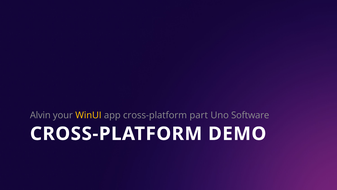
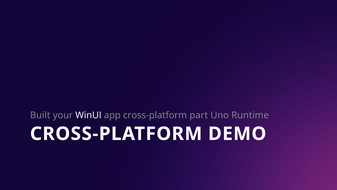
Alvin: Alvin -> Built
WinUI colour: yellow -> white
Software: Software -> Runtime
